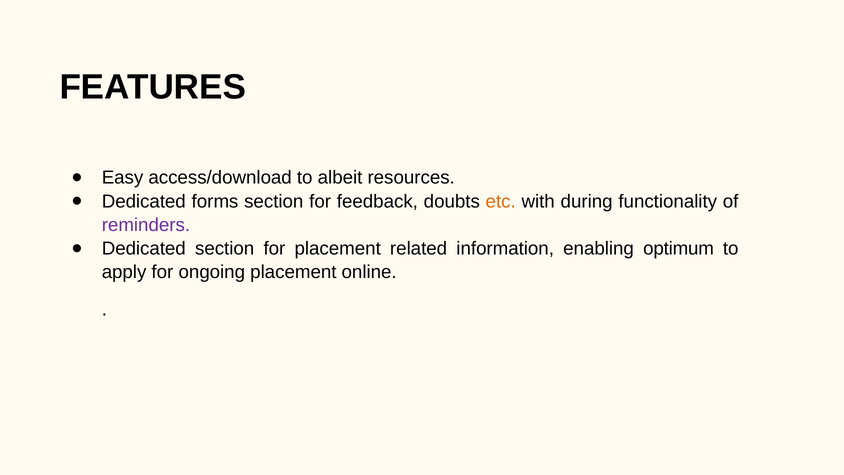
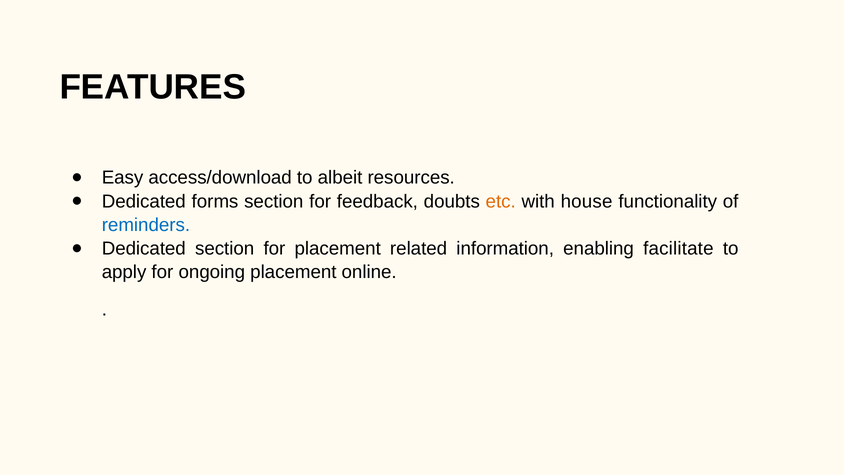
during: during -> house
reminders colour: purple -> blue
optimum: optimum -> facilitate
